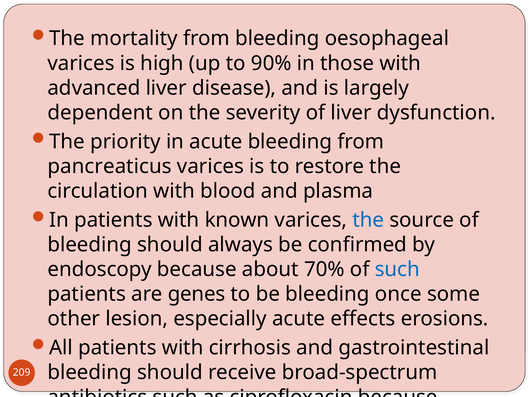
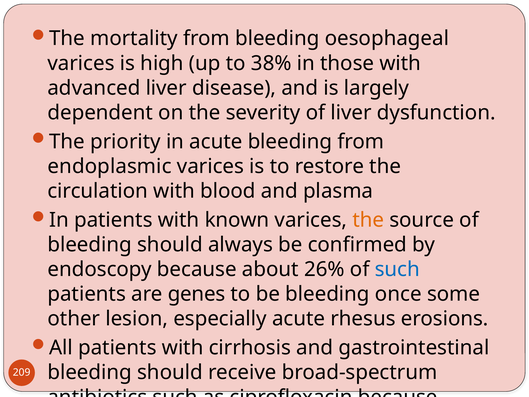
90%: 90% -> 38%
pancreaticus: pancreaticus -> endoplasmic
the at (368, 220) colour: blue -> orange
70%: 70% -> 26%
effects: effects -> rhesus
